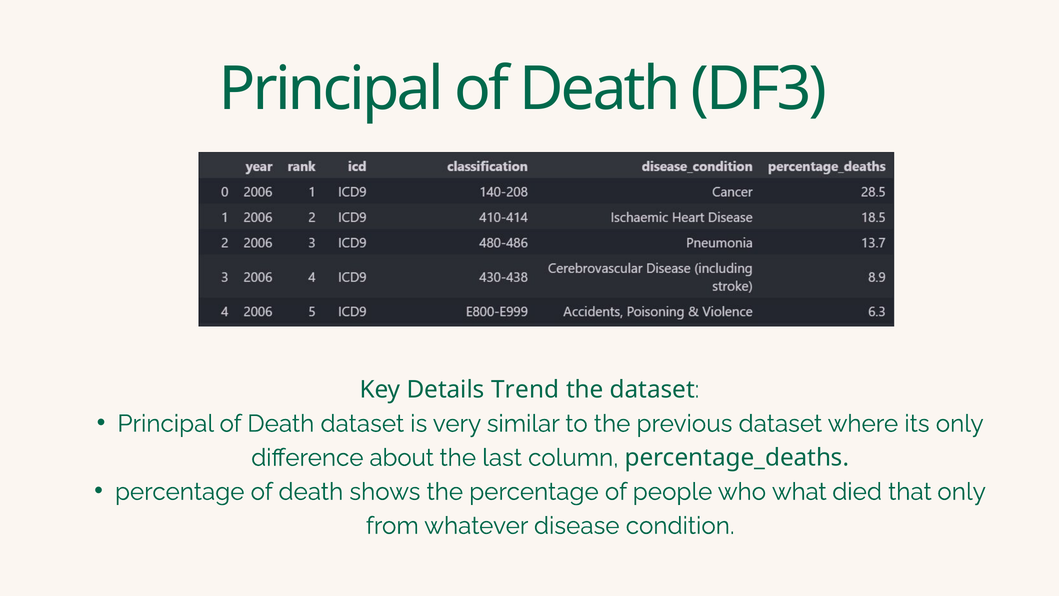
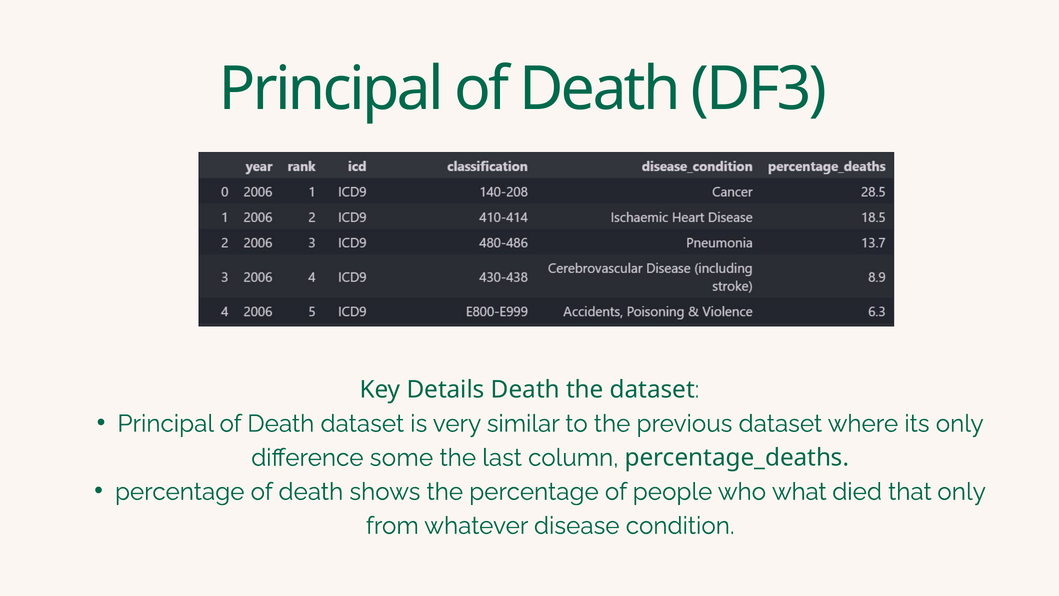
Details Trend: Trend -> Death
about: about -> some
